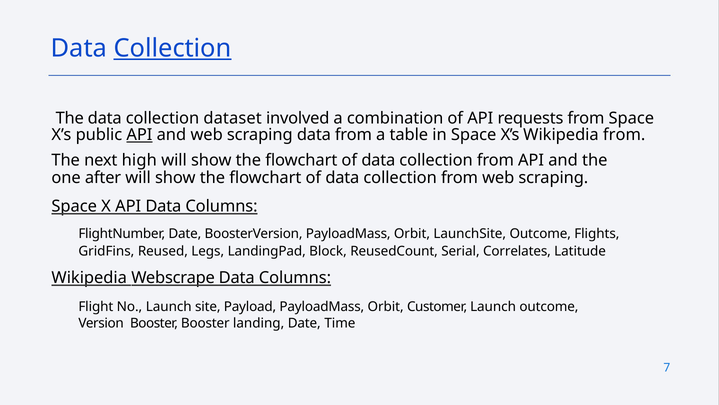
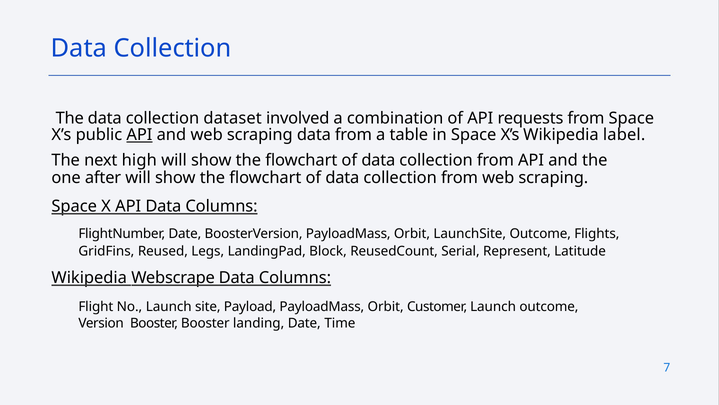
Collection at (173, 48) underline: present -> none
Wikipedia from: from -> label
Correlates: Correlates -> Represent
